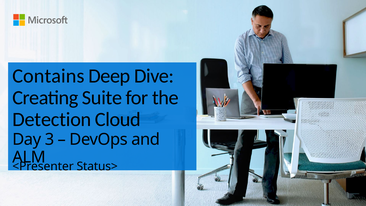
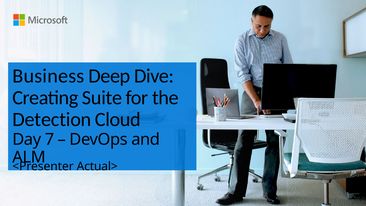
Contains: Contains -> Business
3: 3 -> 7
Status>: Status> -> Actual>
